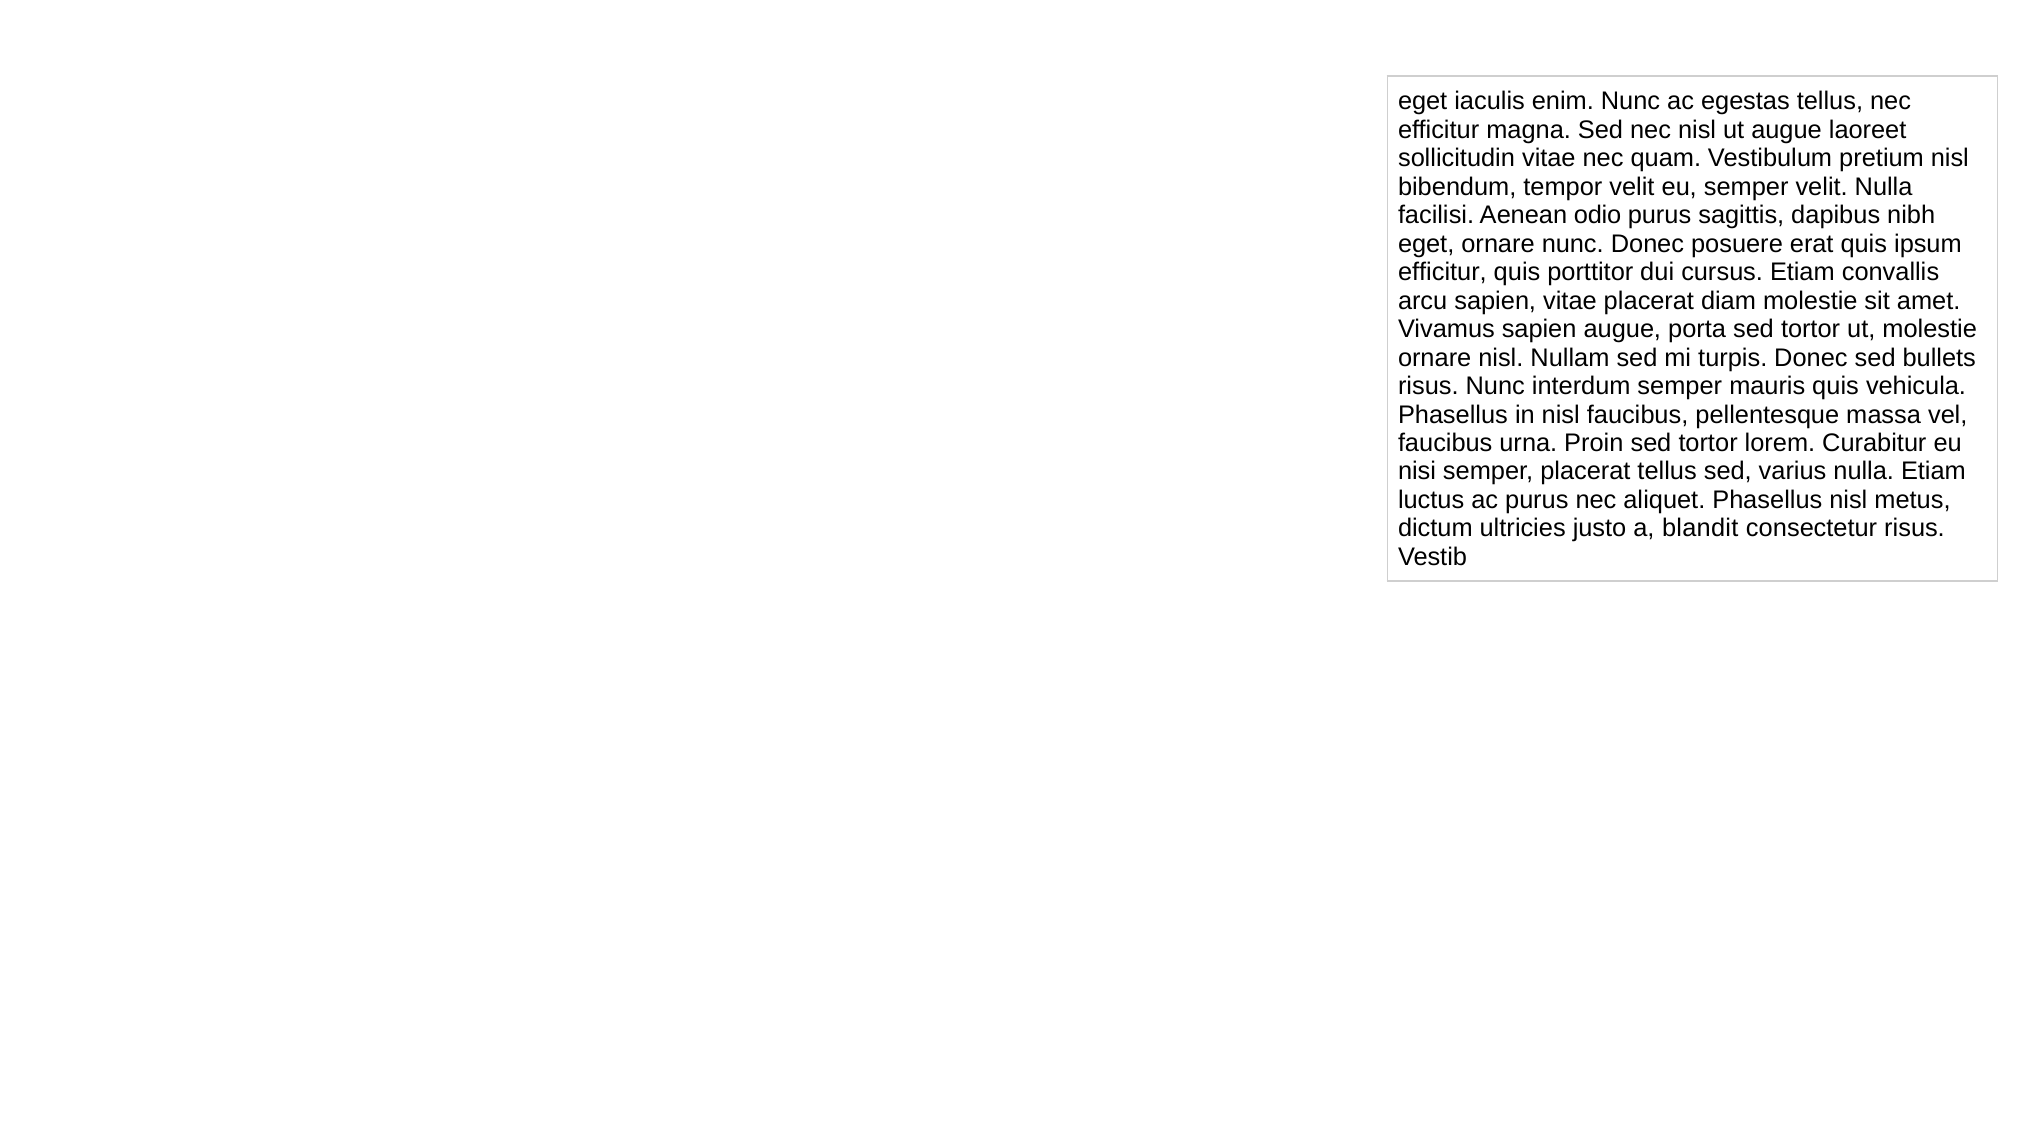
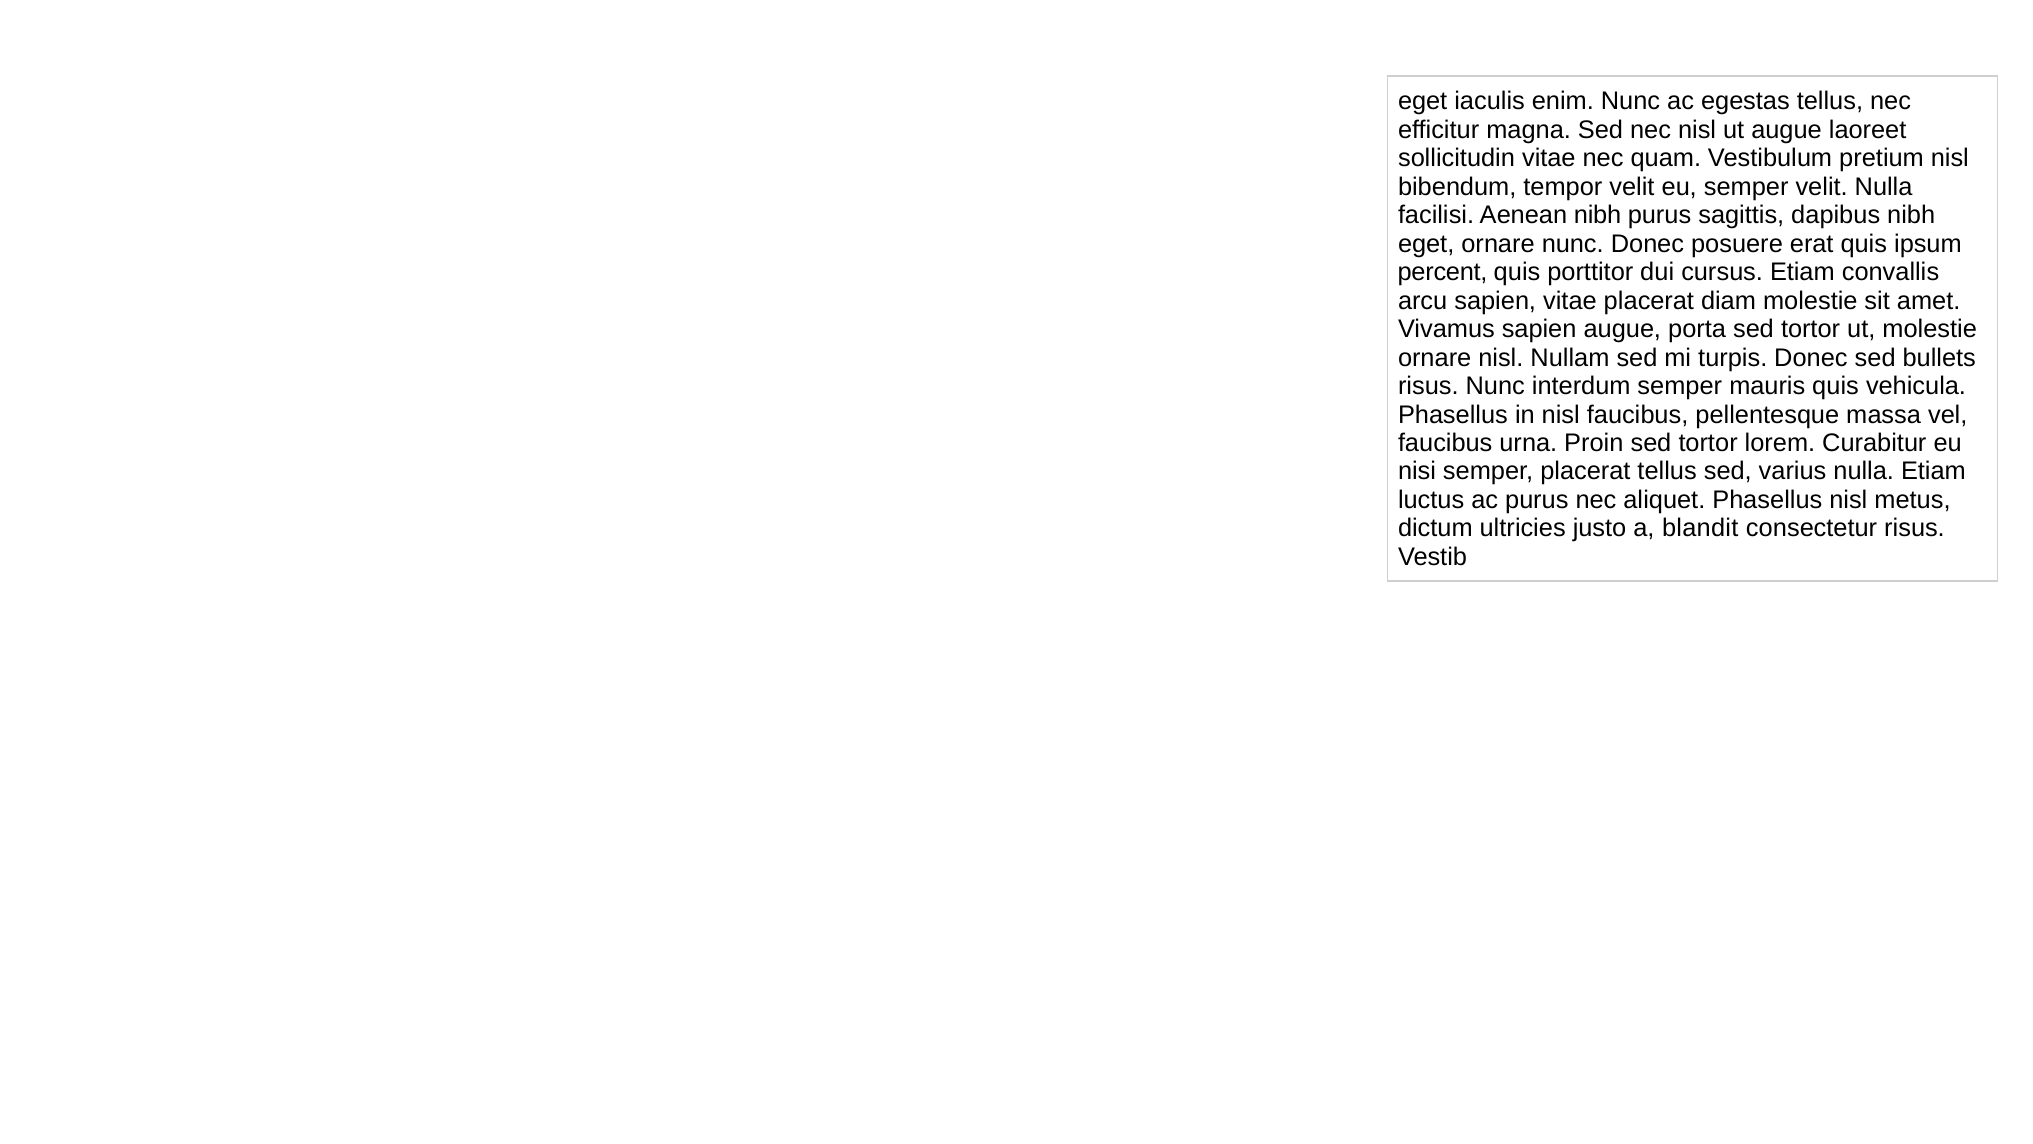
Aenean odio: odio -> nibh
efficitur at (1442, 272): efficitur -> percent
